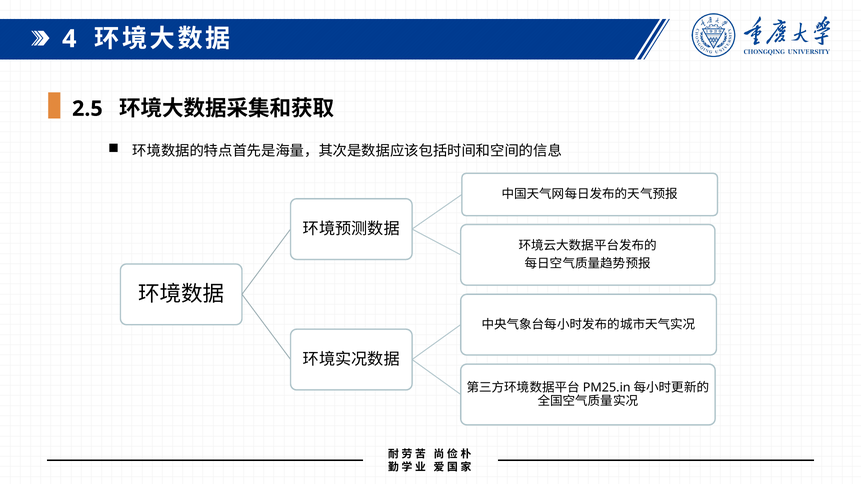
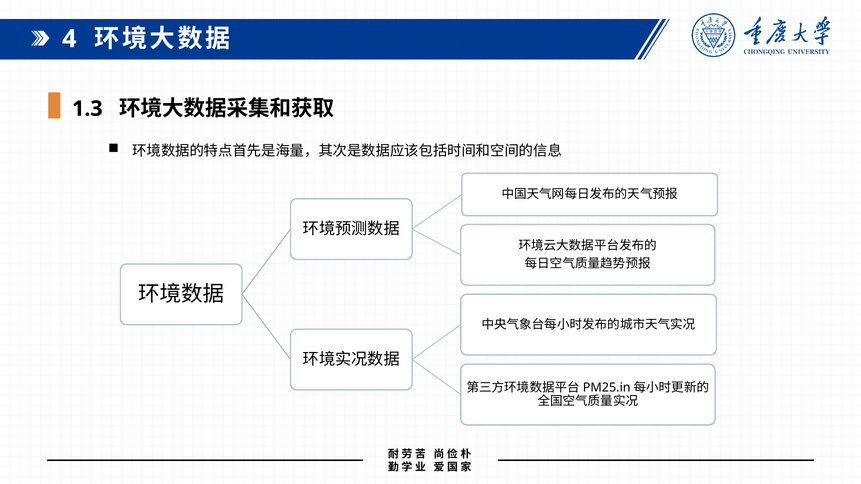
2.5: 2.5 -> 1.3
